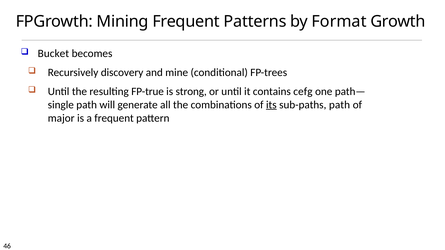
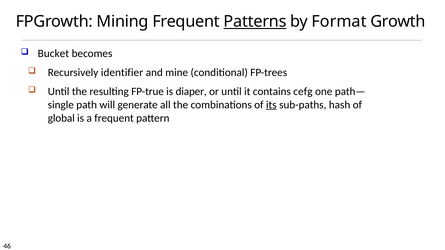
Patterns underline: none -> present
discovery: discovery -> identifier
strong: strong -> diaper
sub-paths path: path -> hash
major: major -> global
